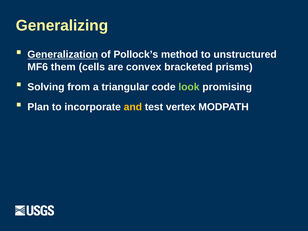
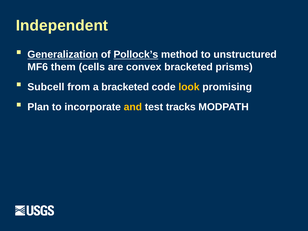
Generalizing: Generalizing -> Independent
Pollock’s underline: none -> present
Solving: Solving -> Subcell
a triangular: triangular -> bracketed
look colour: light green -> yellow
vertex: vertex -> tracks
